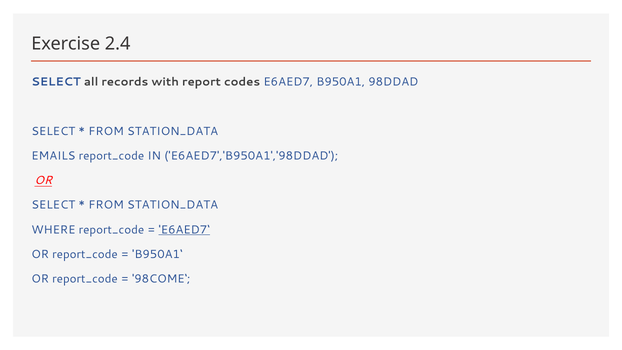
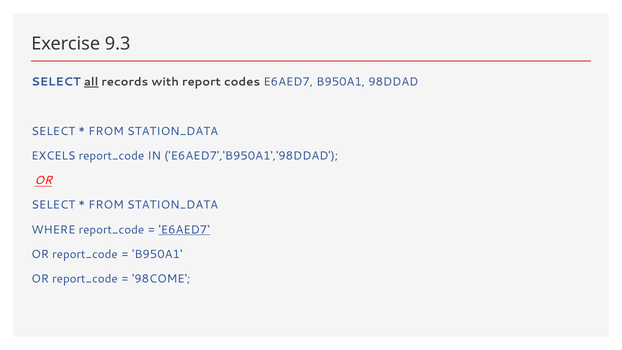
2.4: 2.4 -> 9.3
all underline: none -> present
EMAILS: EMAILS -> EXCELS
